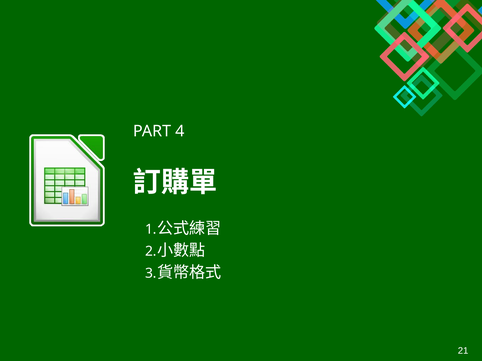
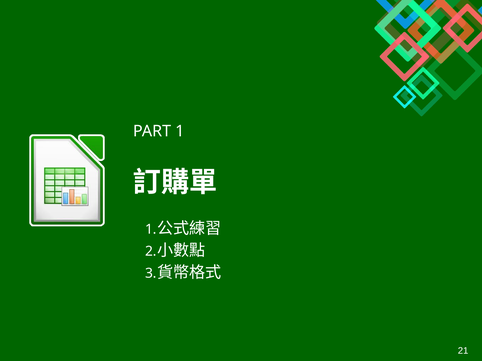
PART 4: 4 -> 1
